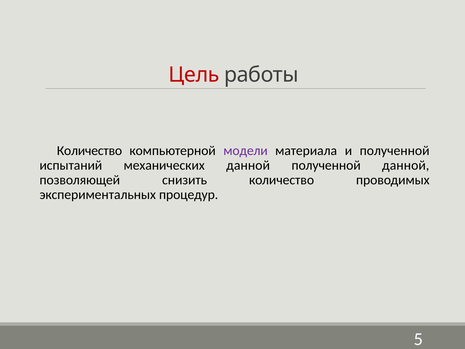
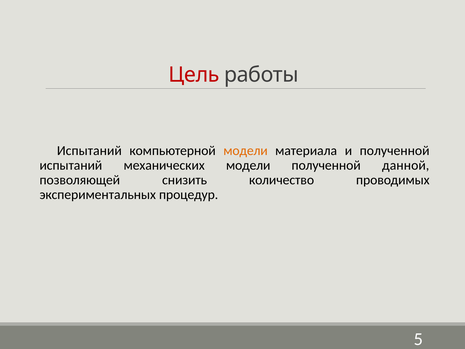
Количество at (89, 151): Количество -> Испытаний
модели at (246, 151) colour: purple -> orange
механических данной: данной -> модели
